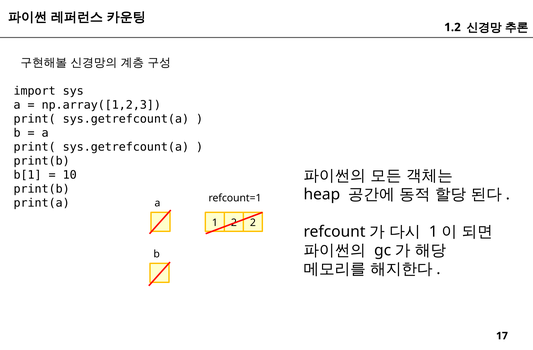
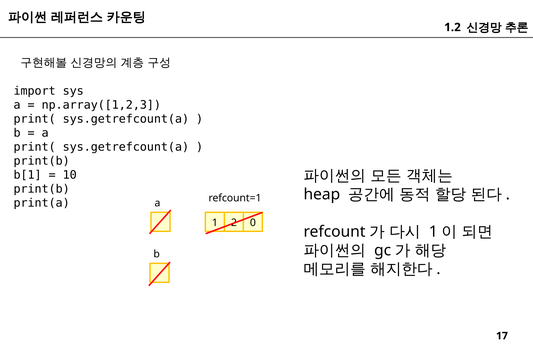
2 2: 2 -> 0
